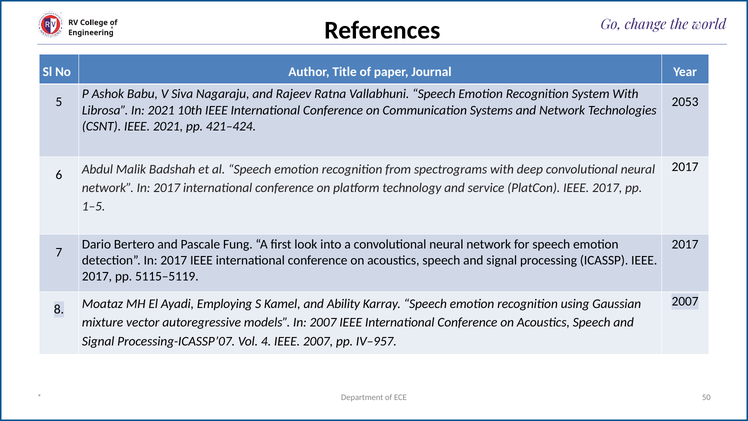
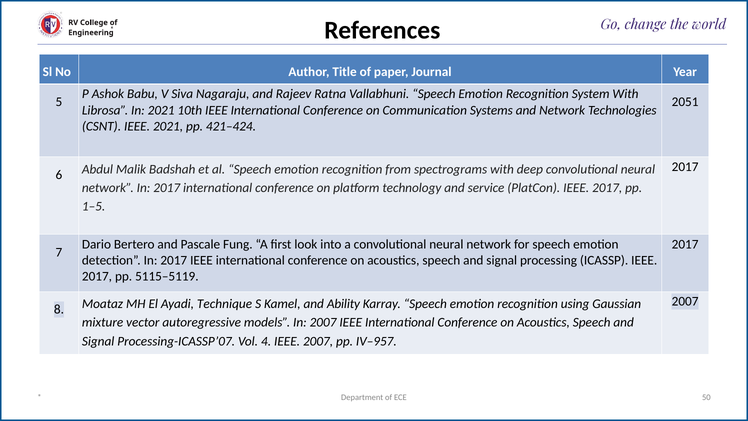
2053: 2053 -> 2051
Employing: Employing -> Technique
